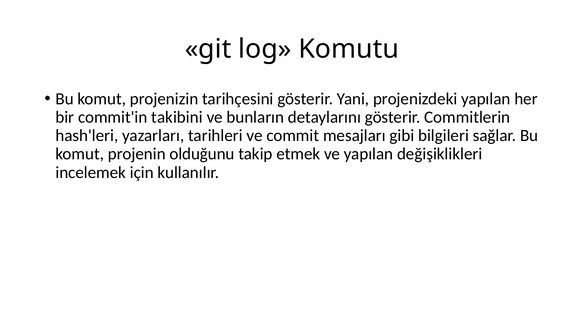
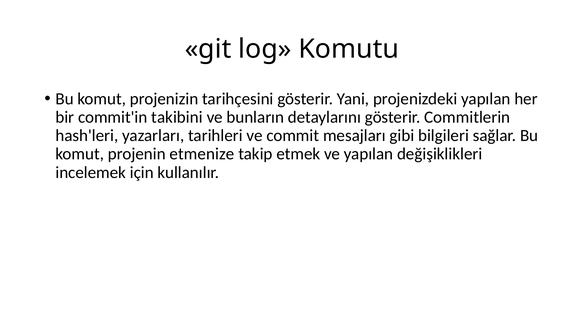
olduğunu: olduğunu -> etmenize
